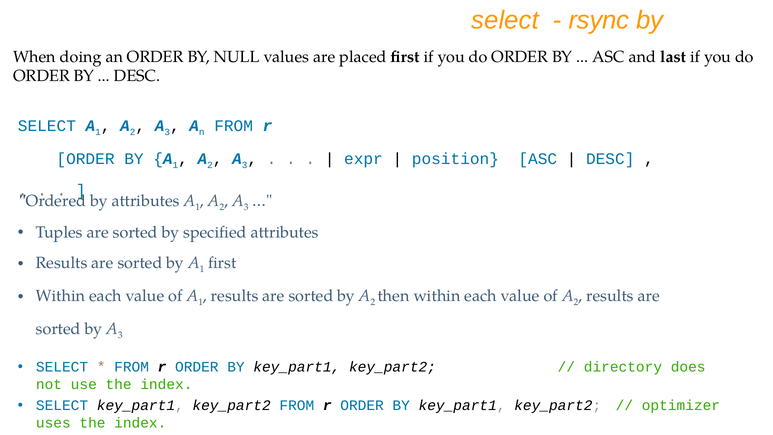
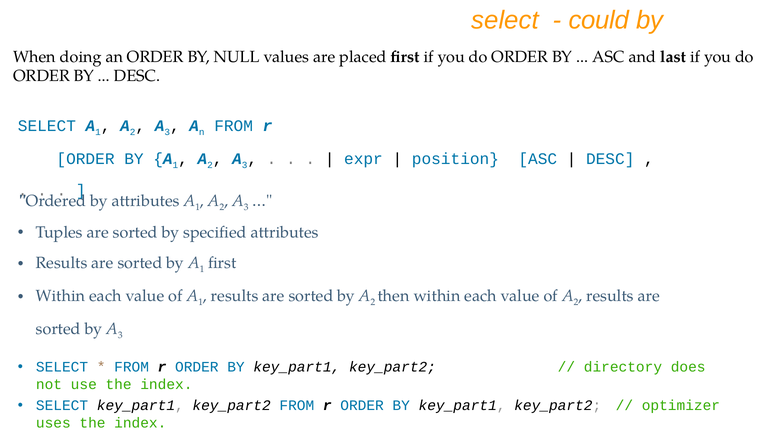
rsync: rsync -> could
